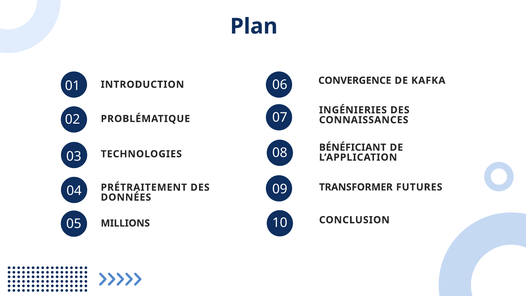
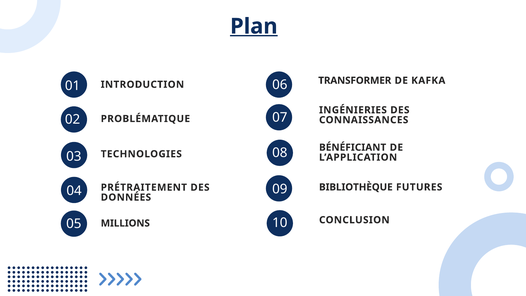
Plan underline: none -> present
CONVERGENCE: CONVERGENCE -> TRANSFORMER
TRANSFORMER: TRANSFORMER -> BIBLIOTHÈQUE
